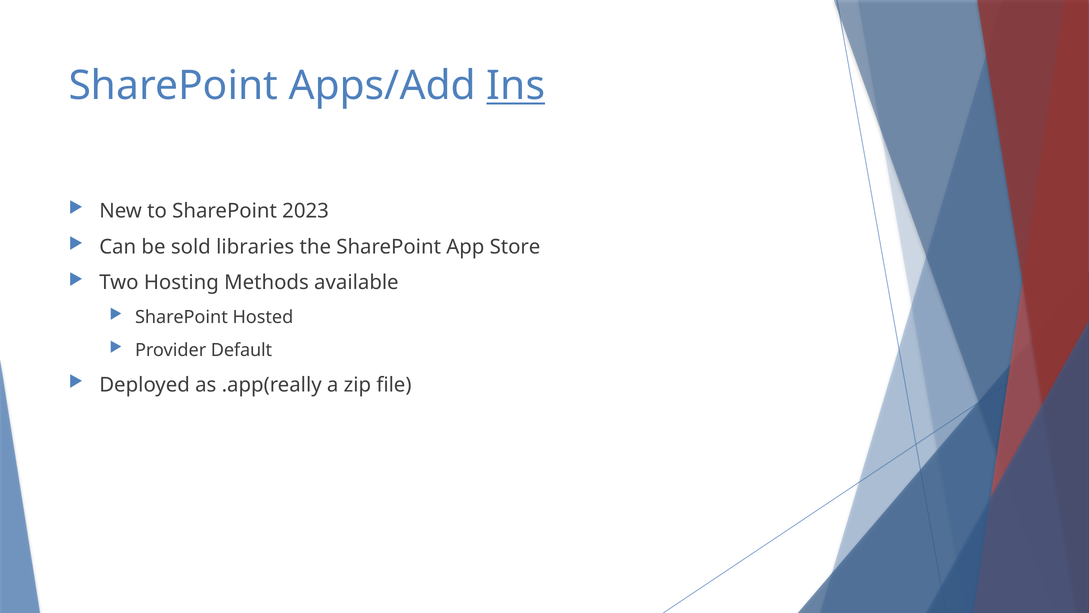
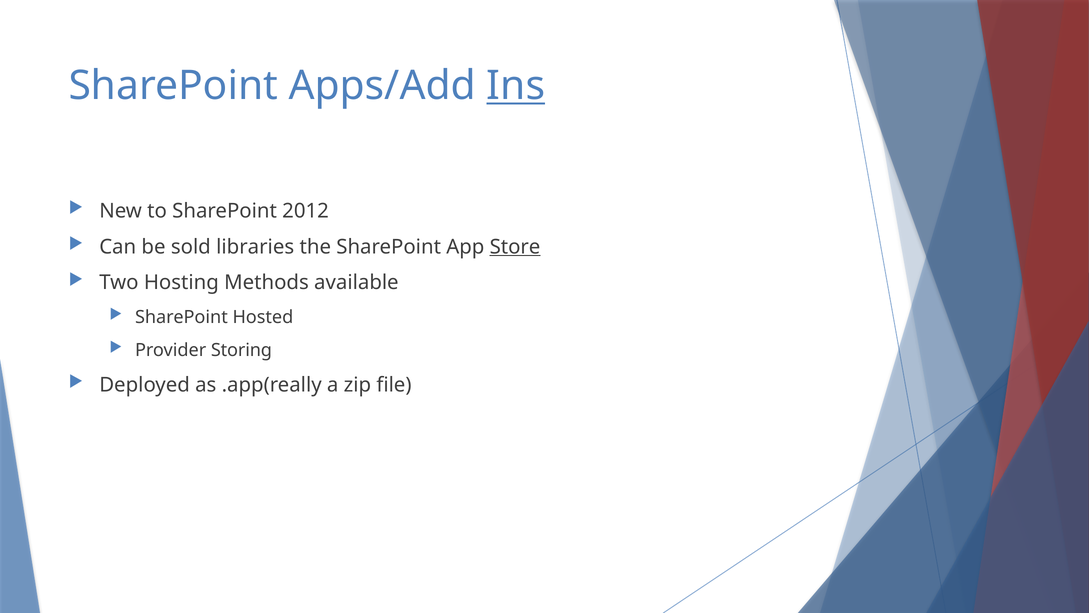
2023: 2023 -> 2012
Store underline: none -> present
Default: Default -> Storing
